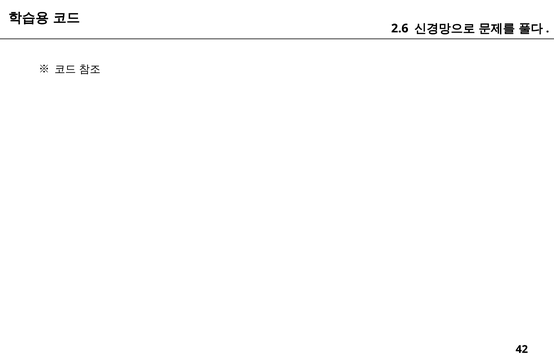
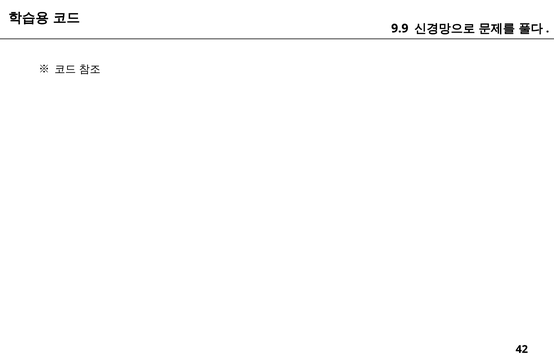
2.6: 2.6 -> 9.9
